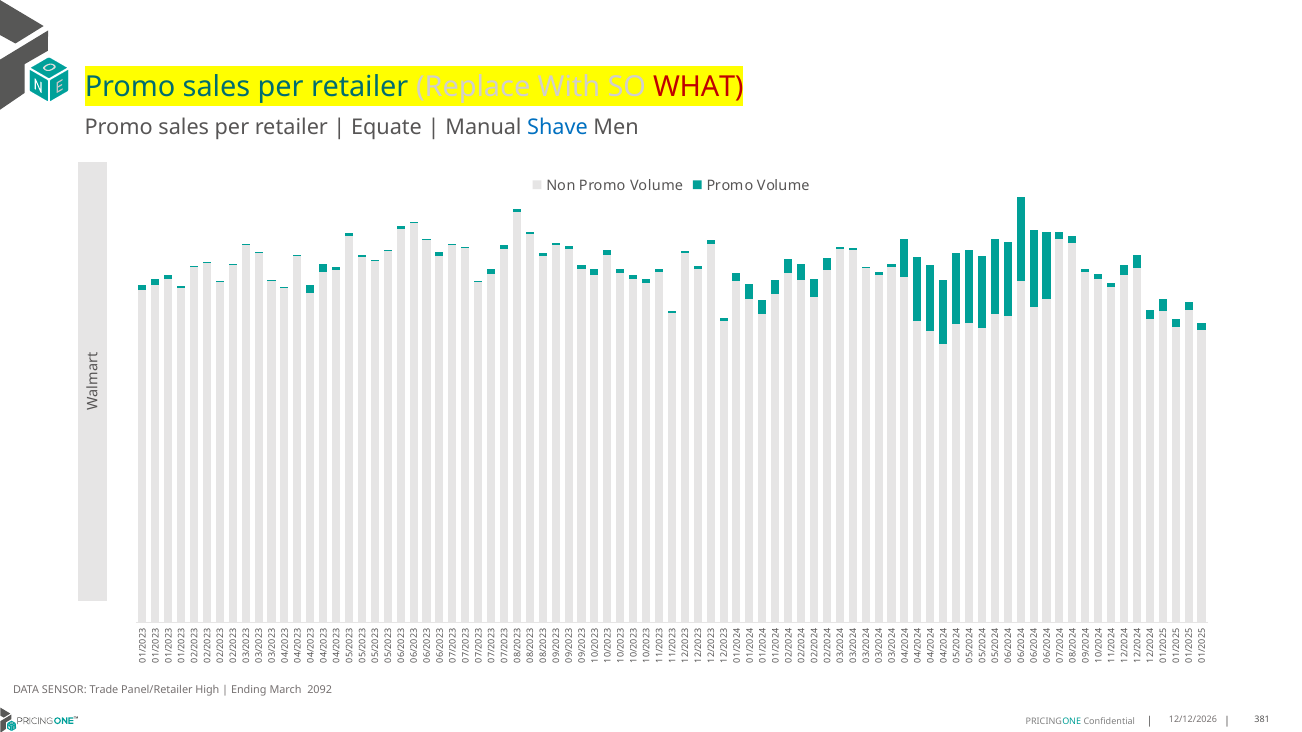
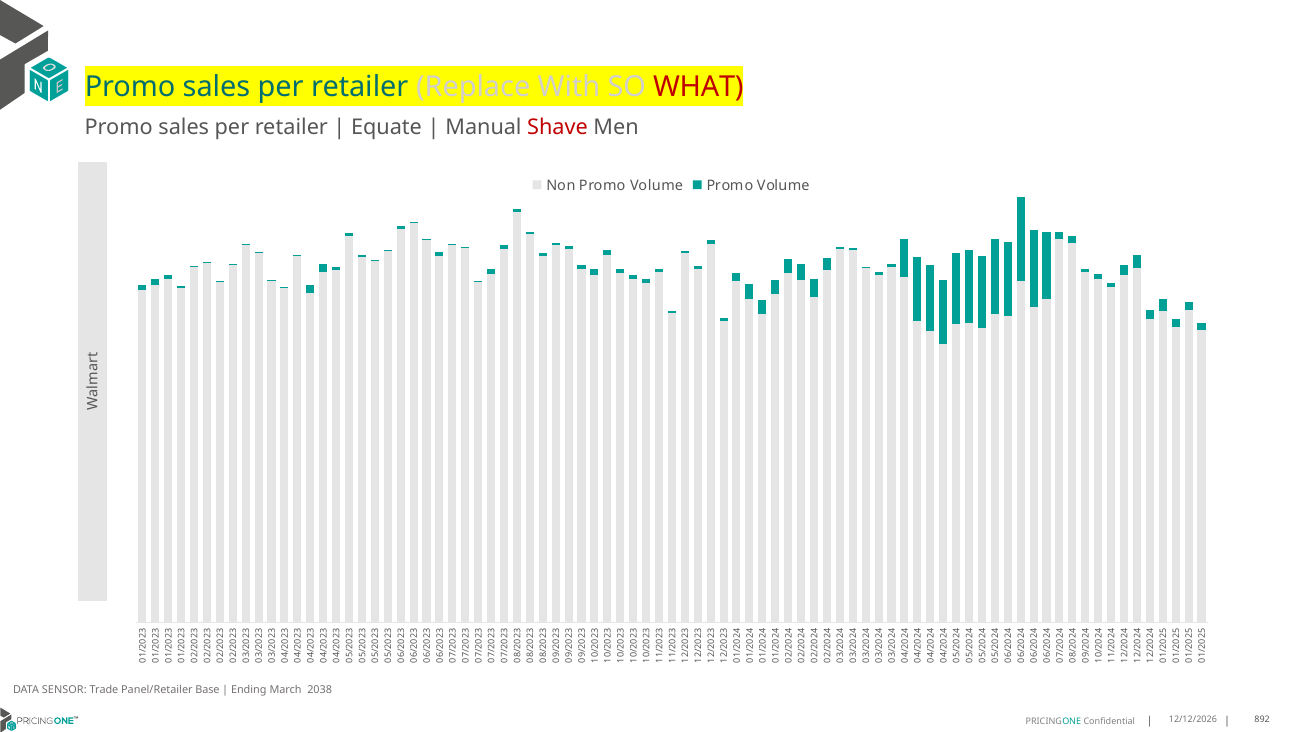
Shave colour: blue -> red
High: High -> Base
2092: 2092 -> 2038
381: 381 -> 892
